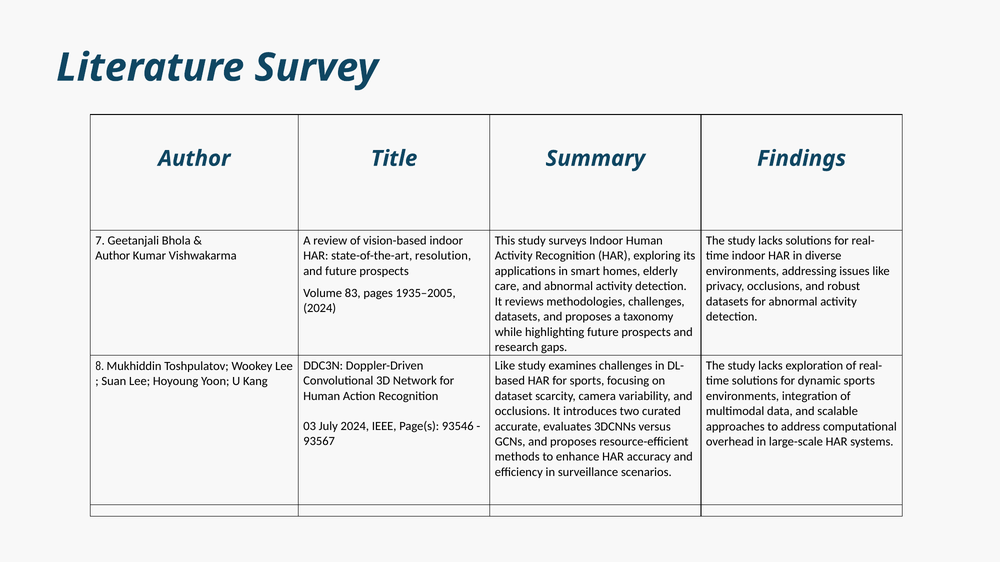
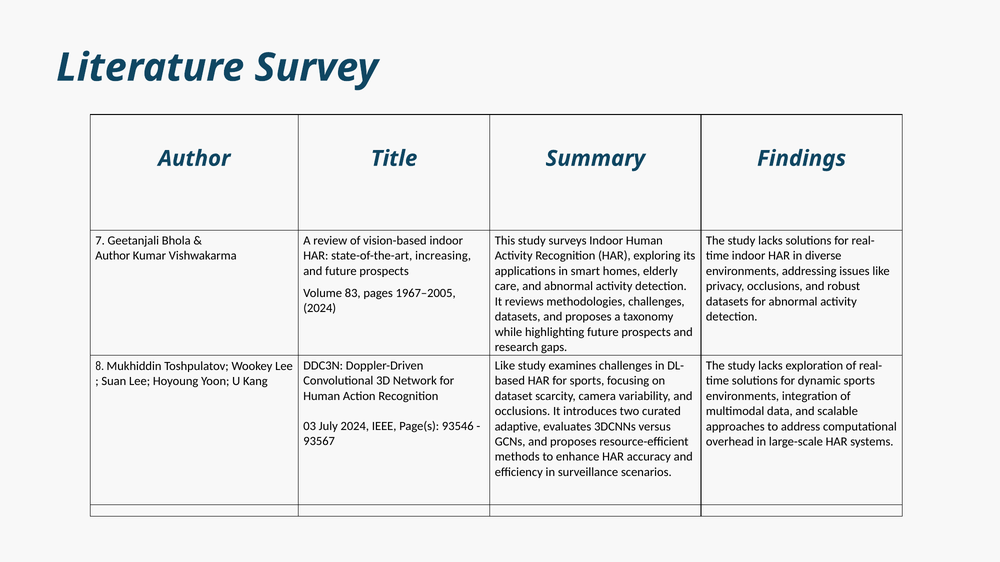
resolution: resolution -> increasing
1935–2005: 1935–2005 -> 1967–2005
accurate: accurate -> adaptive
